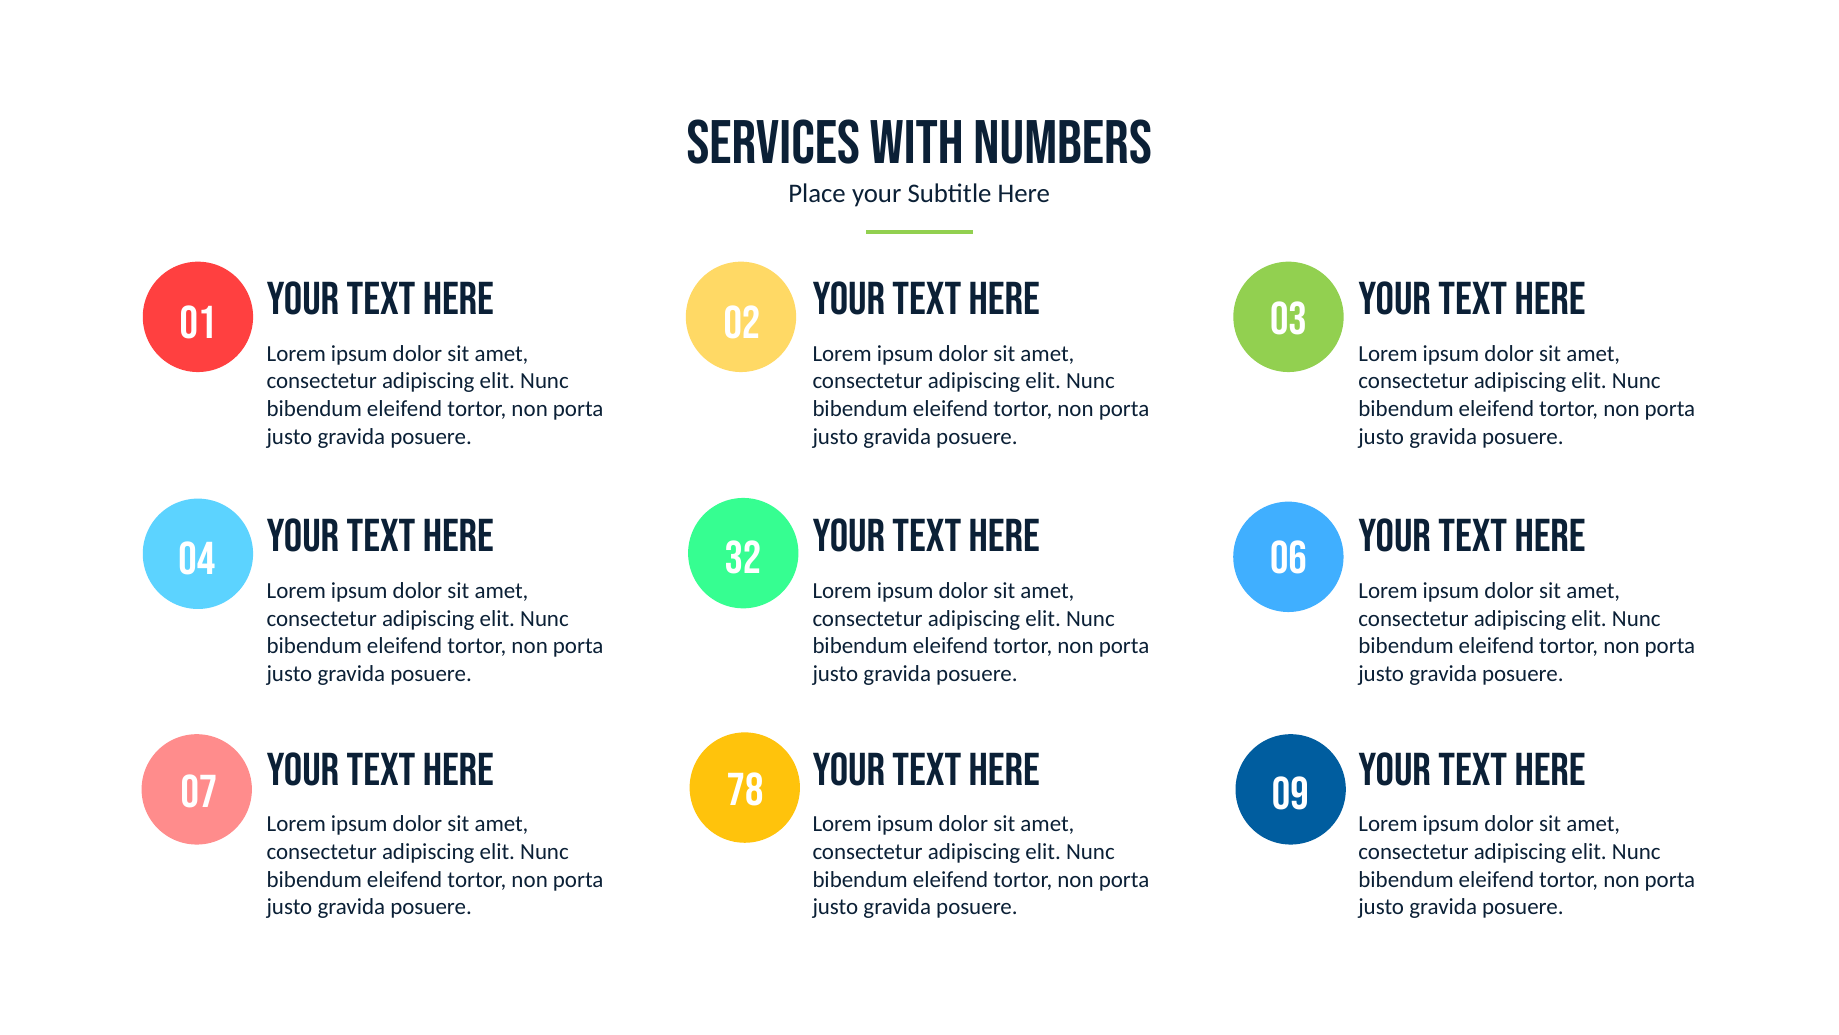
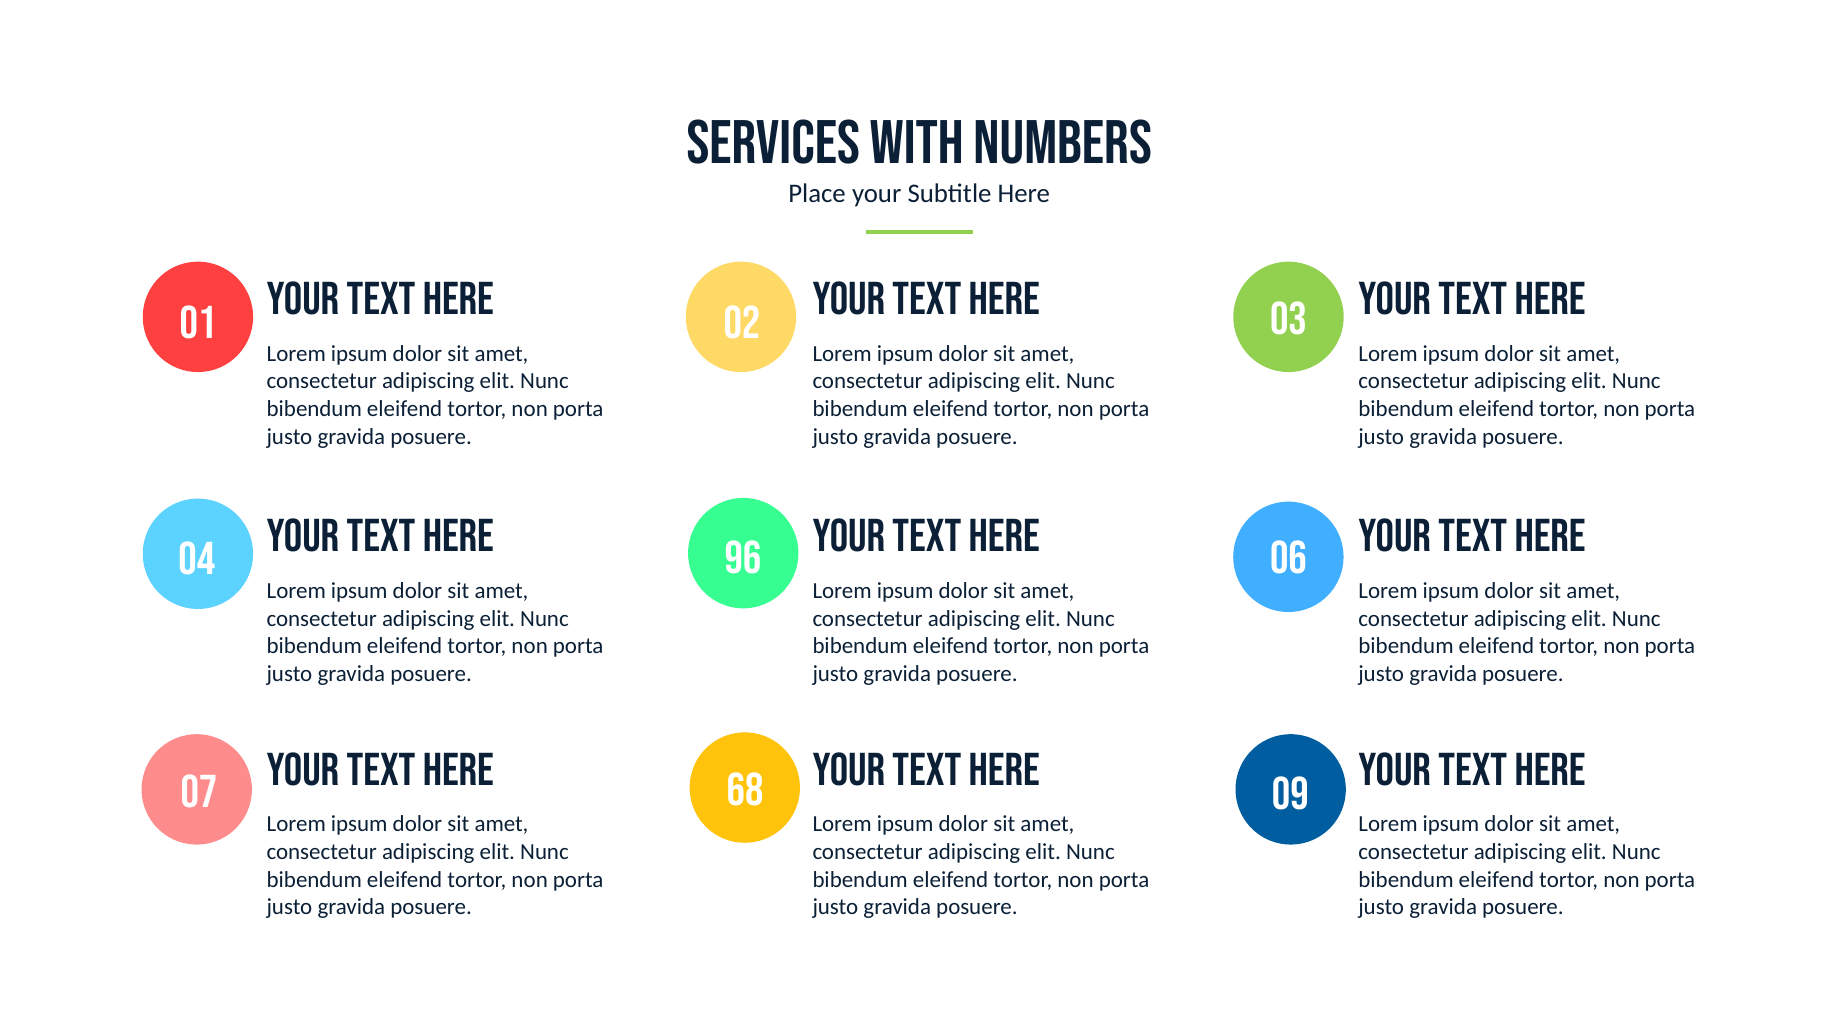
32: 32 -> 96
78: 78 -> 68
